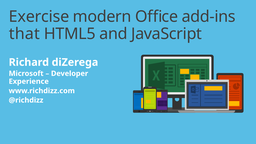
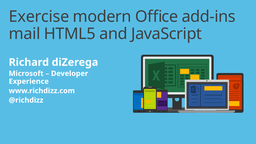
that: that -> mail
